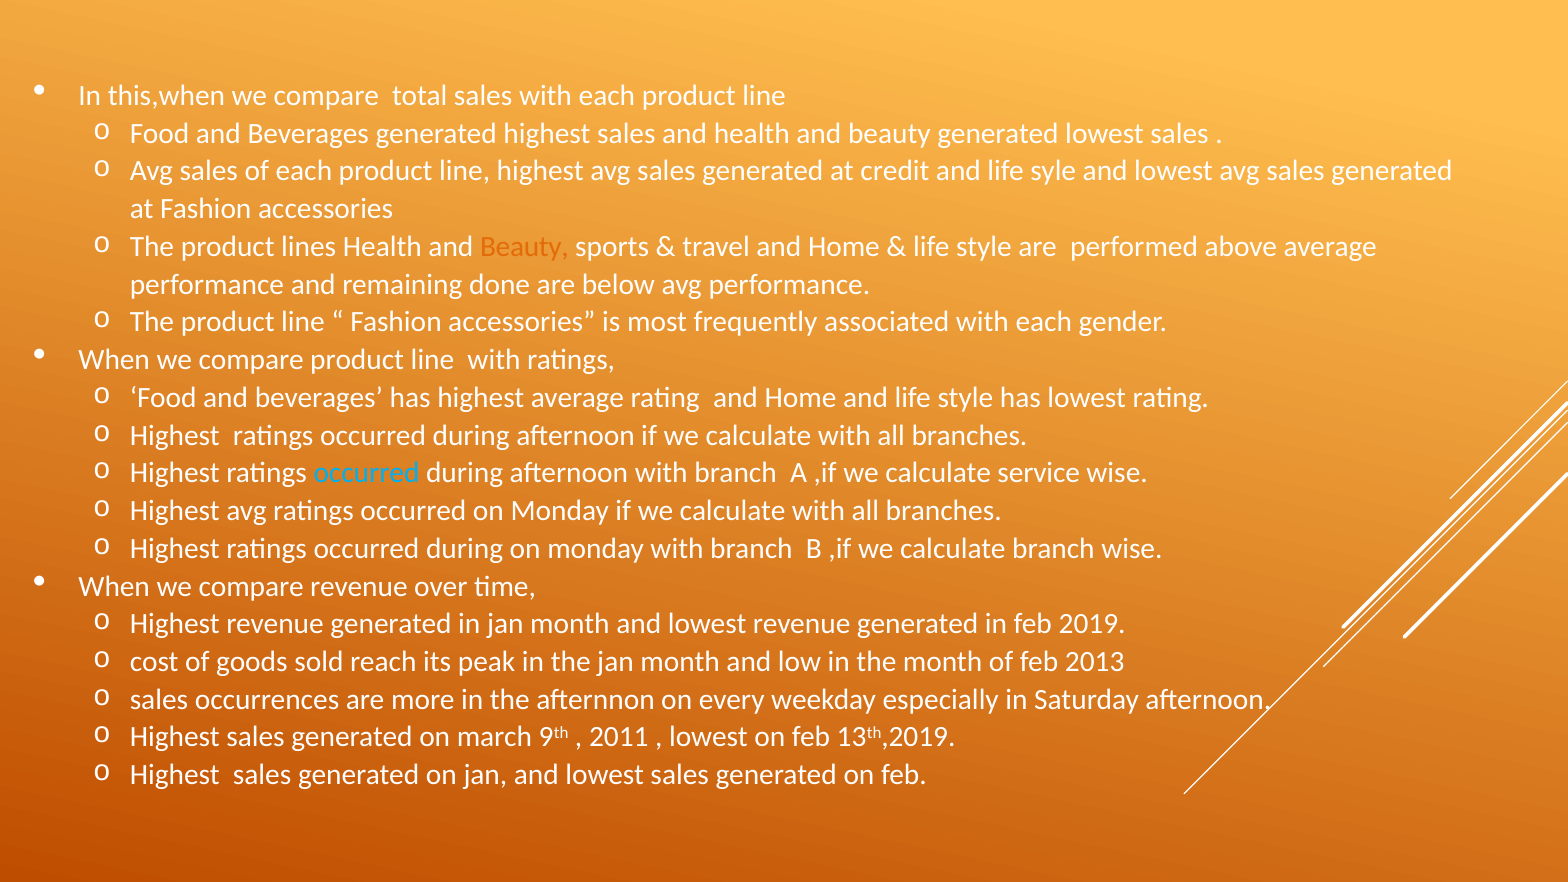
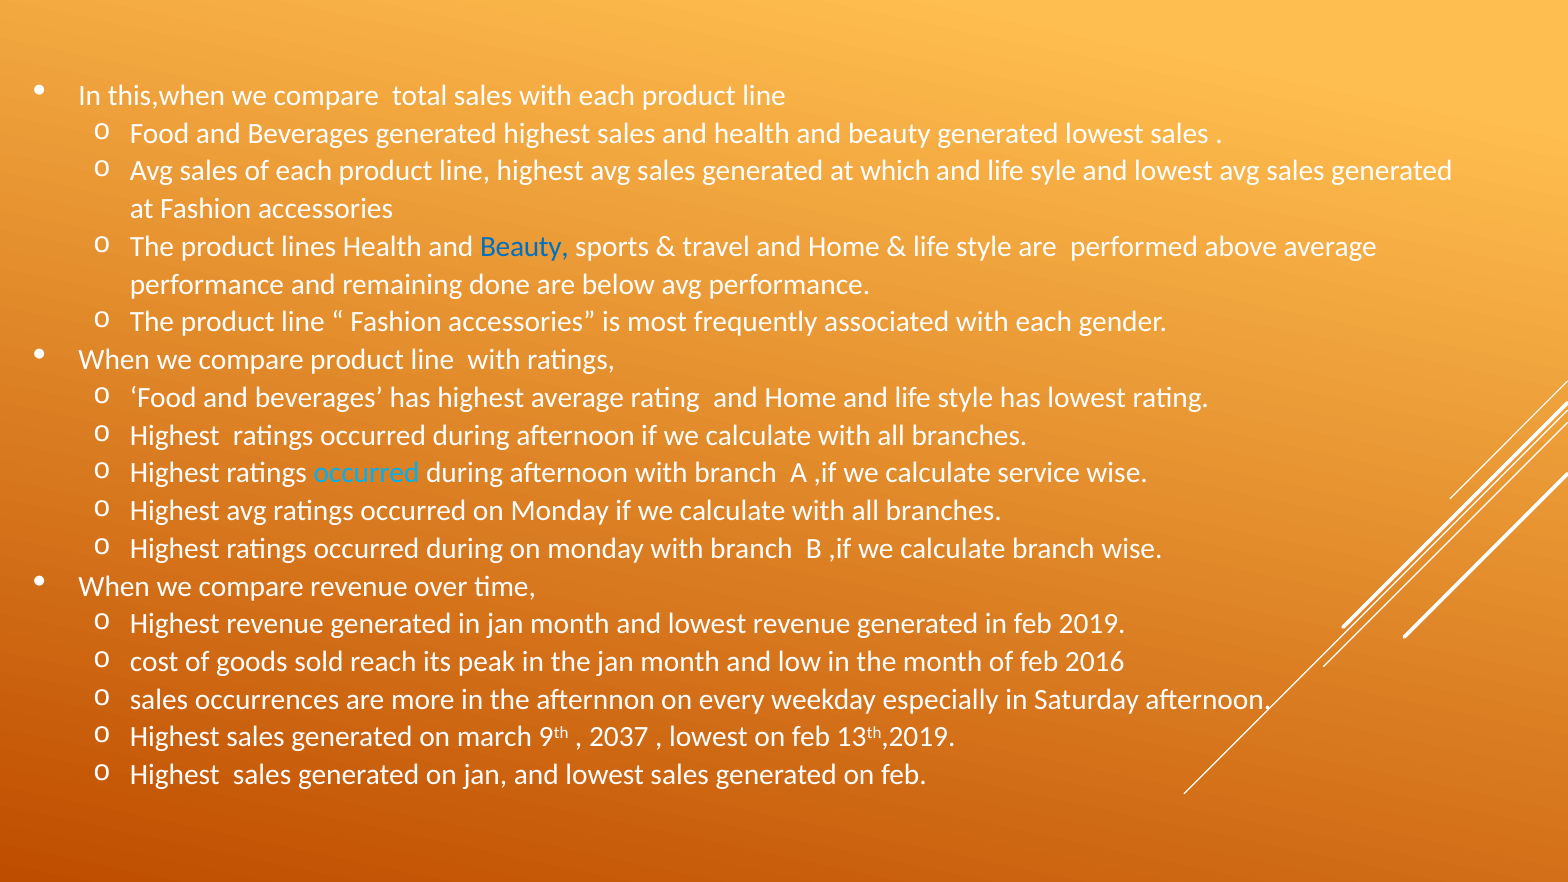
credit: credit -> which
Beauty at (524, 247) colour: orange -> blue
2013: 2013 -> 2016
2011: 2011 -> 2037
